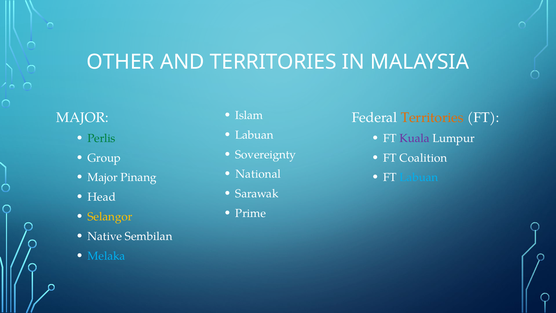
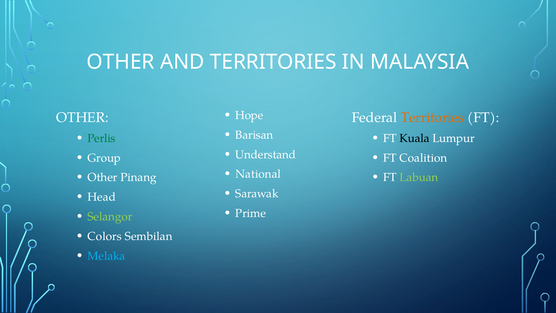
Islam: Islam -> Hope
MAJOR at (82, 117): MAJOR -> OTHER
Labuan at (254, 135): Labuan -> Barisan
Kuala colour: purple -> black
Sovereignty: Sovereignty -> Understand
Major at (103, 177): Major -> Other
Labuan at (419, 177) colour: light blue -> light green
Selangor colour: yellow -> light green
Native: Native -> Colors
